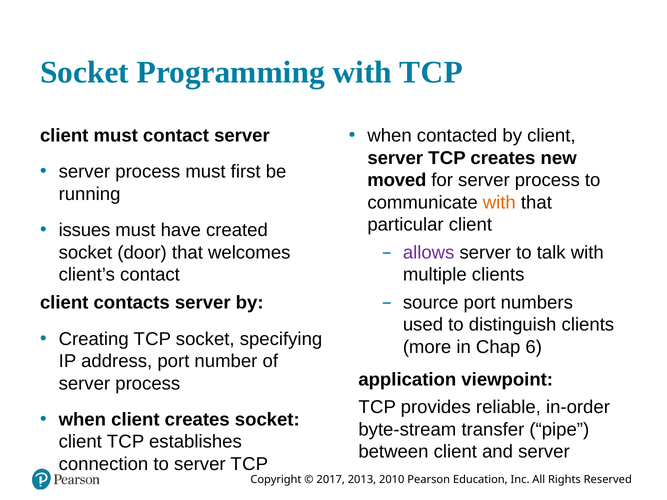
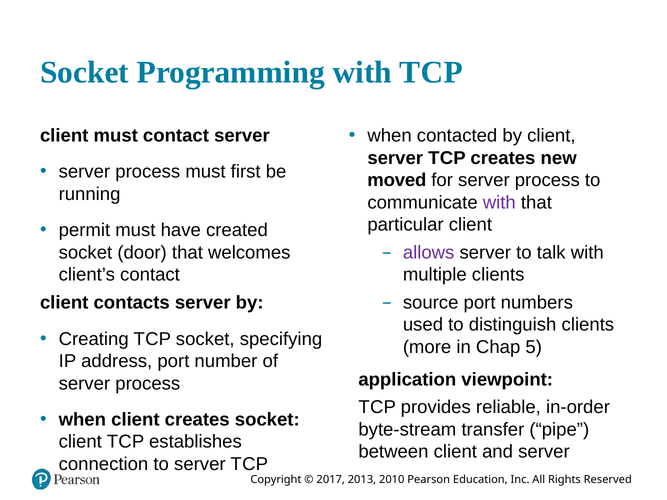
with at (499, 203) colour: orange -> purple
issues: issues -> permit
6: 6 -> 5
